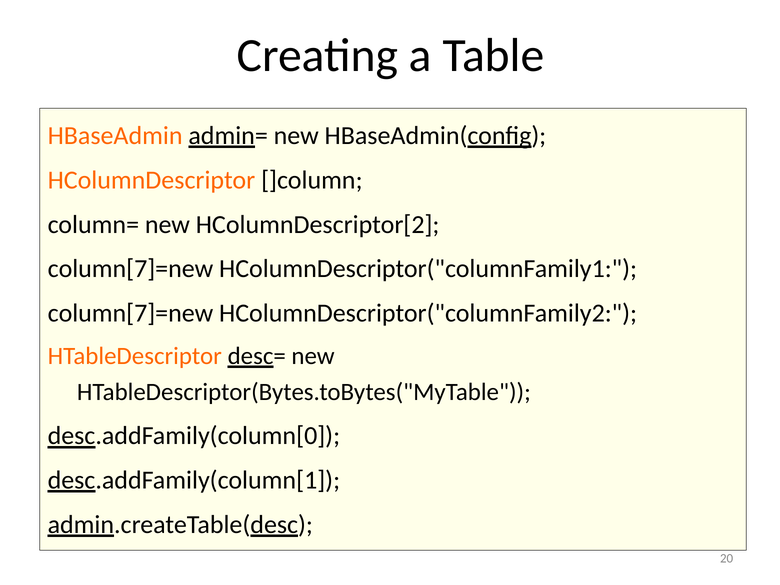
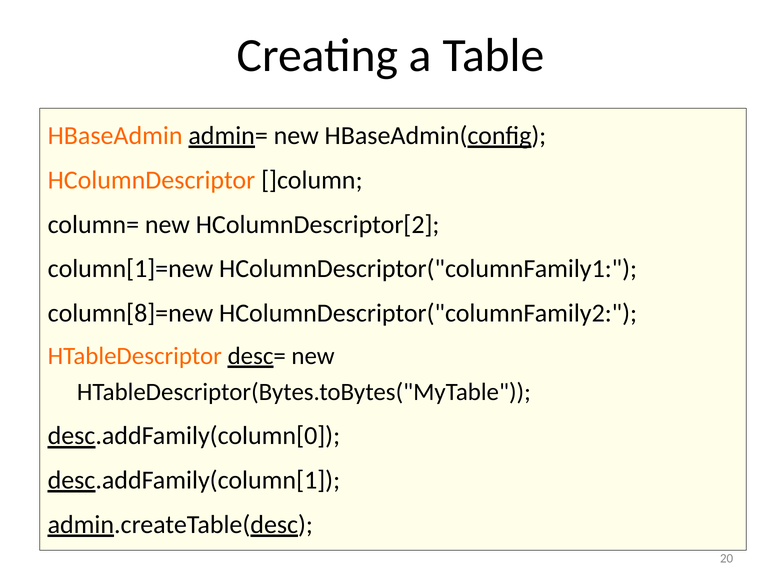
column[7]=new at (130, 269): column[7]=new -> column[1]=new
column[7]=new at (130, 313): column[7]=new -> column[8]=new
